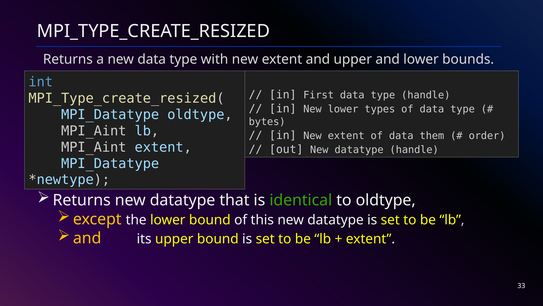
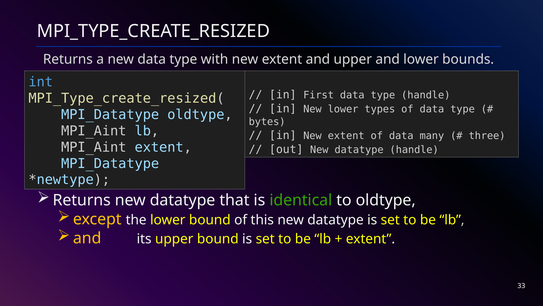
them: them -> many
order: order -> three
